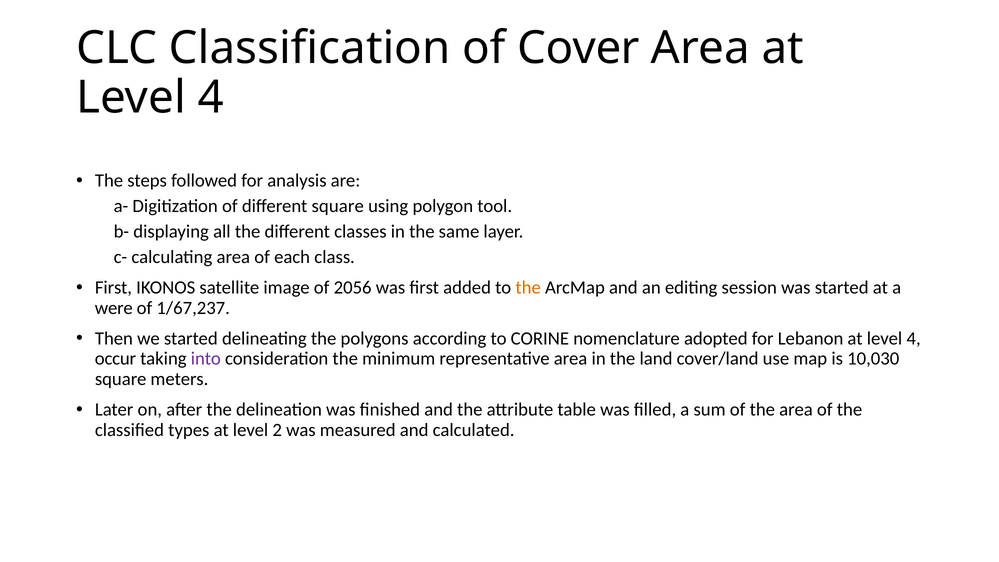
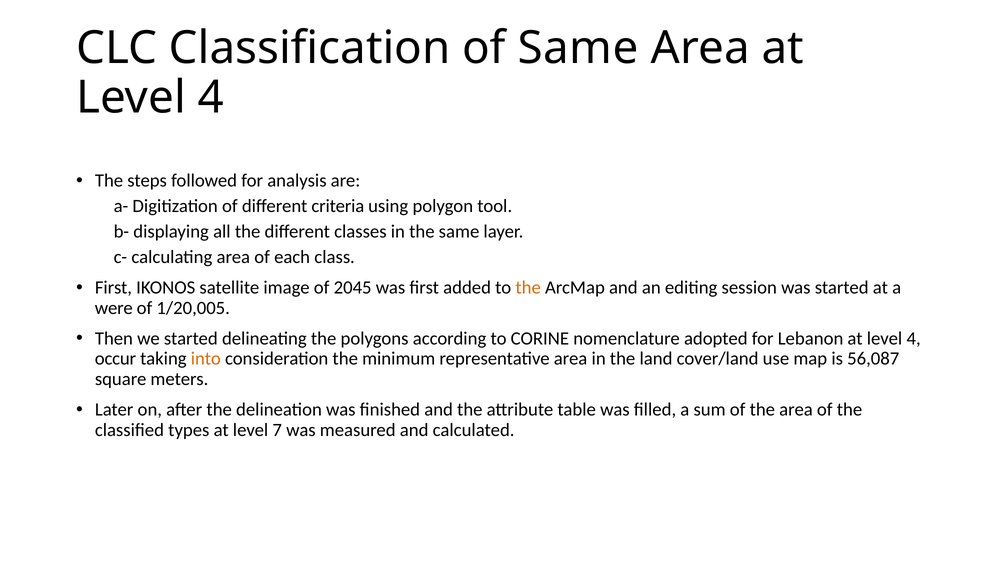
of Cover: Cover -> Same
different square: square -> criteria
2056: 2056 -> 2045
1/67,237: 1/67,237 -> 1/20,005
into colour: purple -> orange
10,030: 10,030 -> 56,087
2: 2 -> 7
